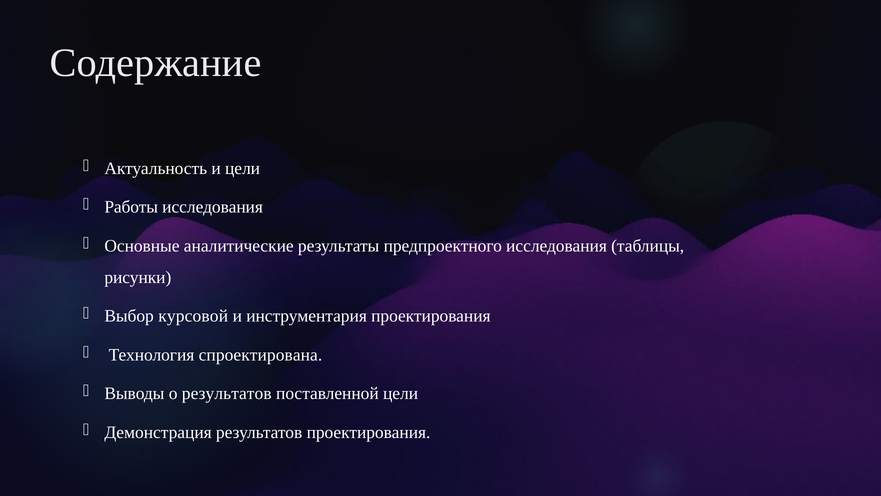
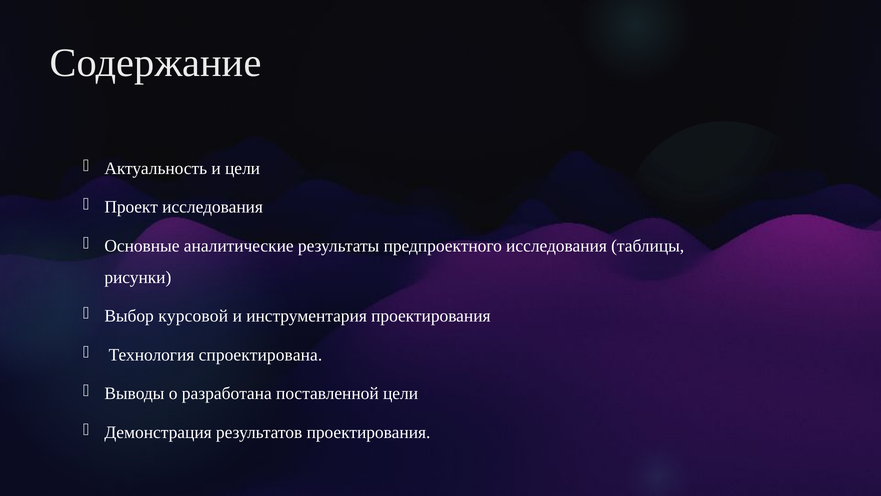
Работы: Работы -> Проект
о результатов: результатов -> разработана
